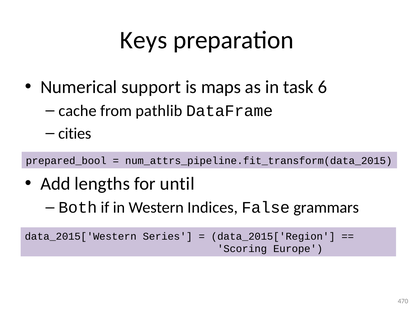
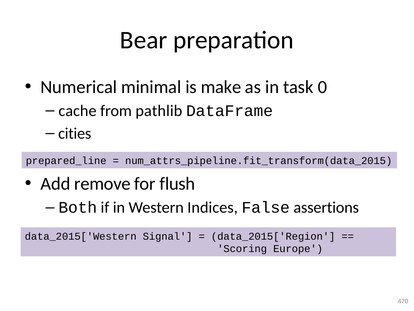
Keys: Keys -> Bear
support: support -> minimal
maps: maps -> make
6: 6 -> 0
prepared_bool: prepared_bool -> prepared_line
lengths: lengths -> remove
until: until -> flush
grammars: grammars -> assertions
Series: Series -> Signal
